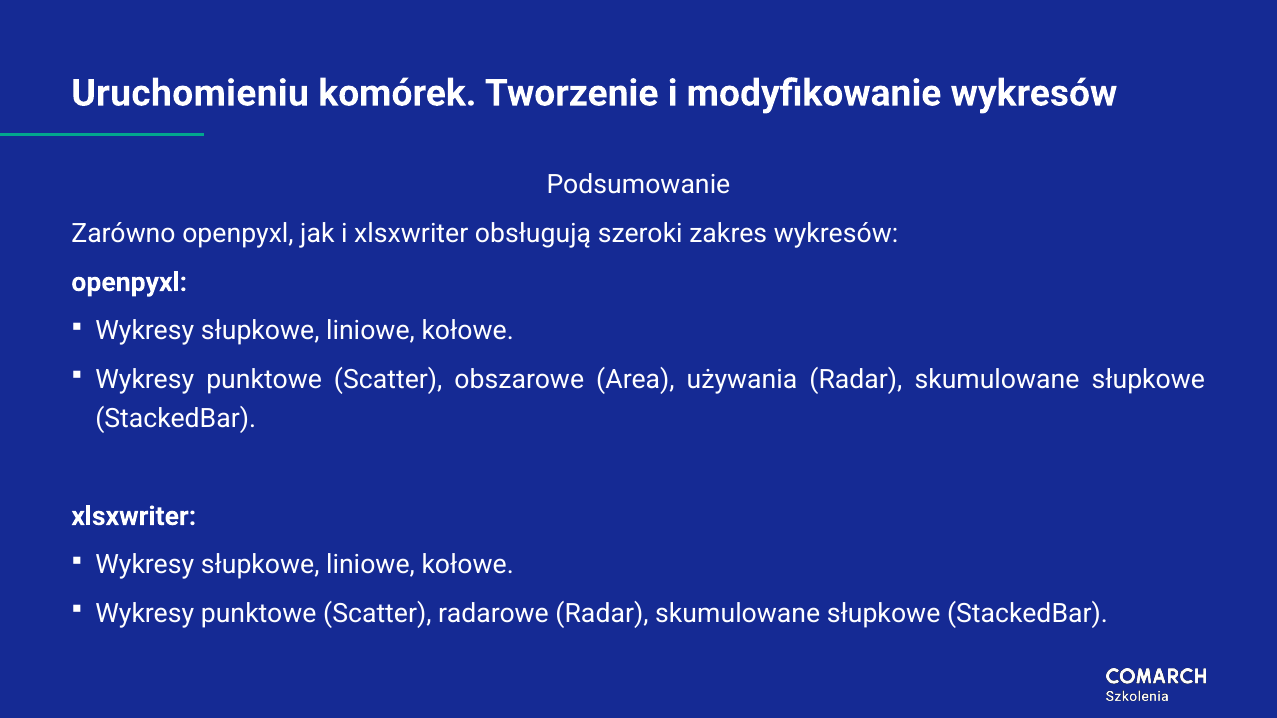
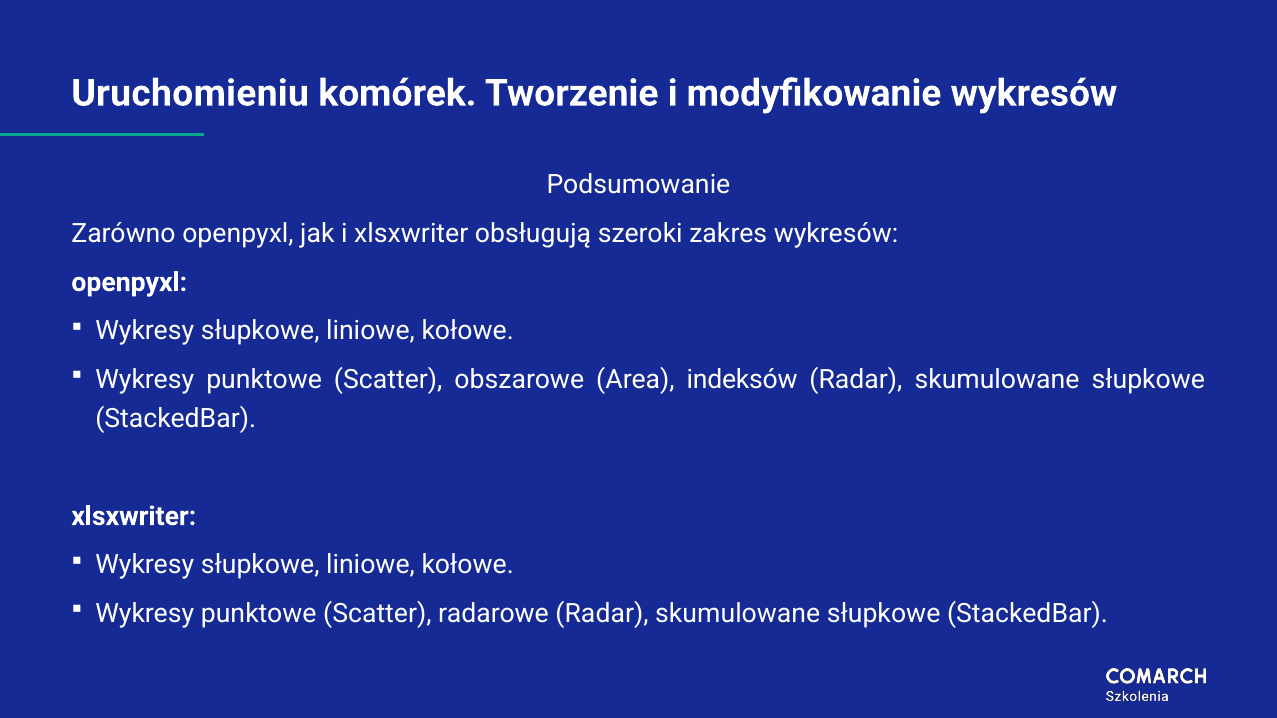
używania: używania -> indeksów
